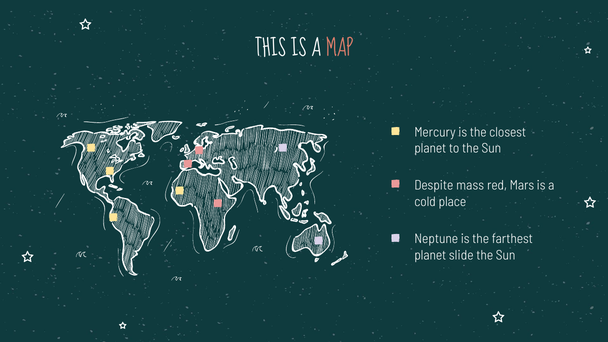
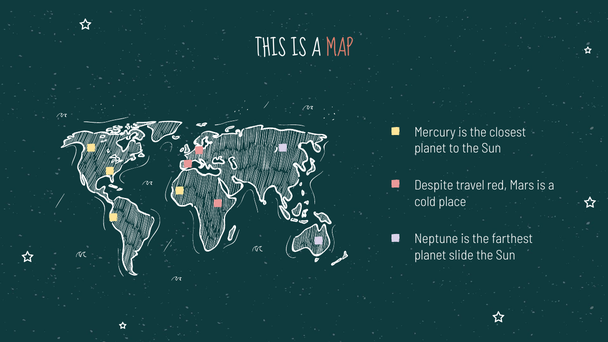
mass: mass -> travel
